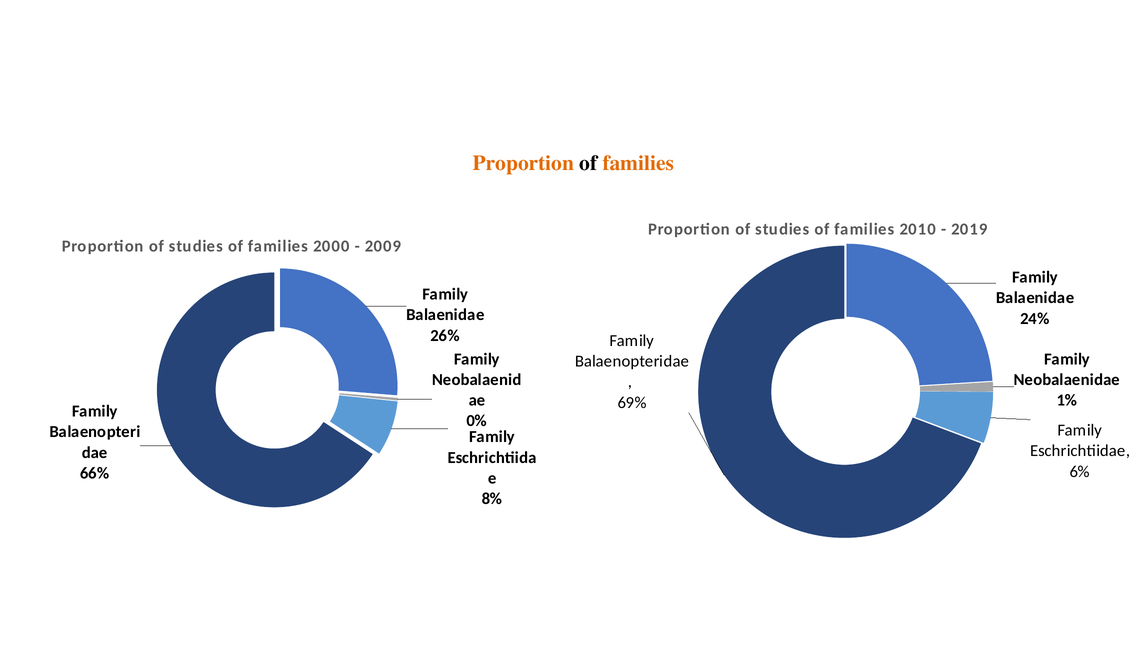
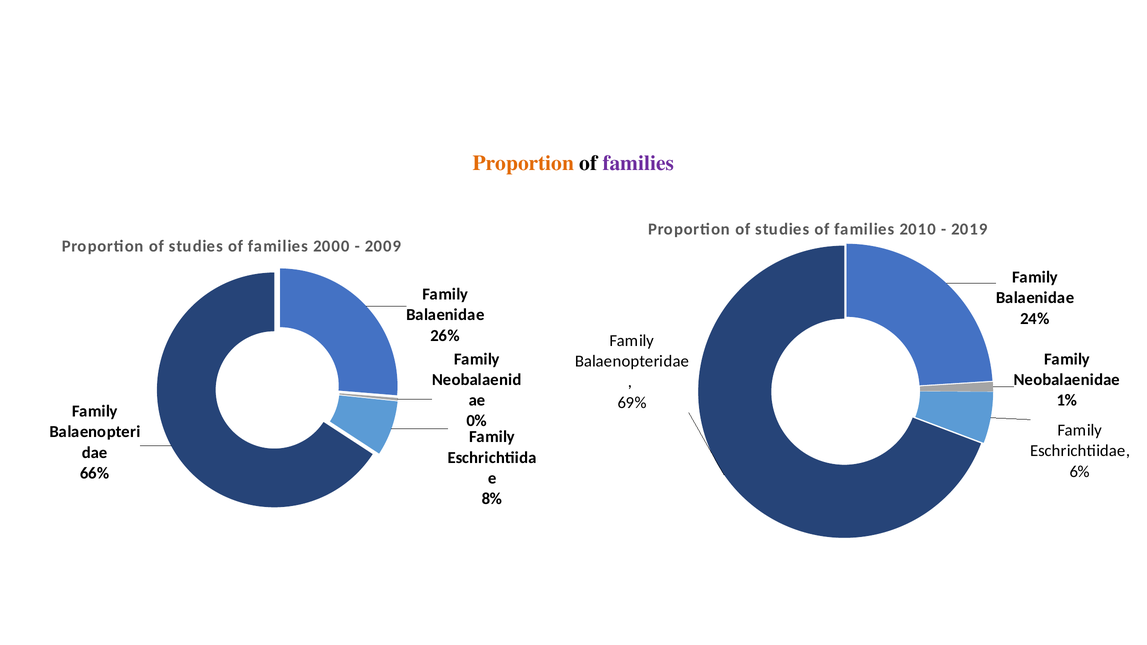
families at (638, 163) colour: orange -> purple
